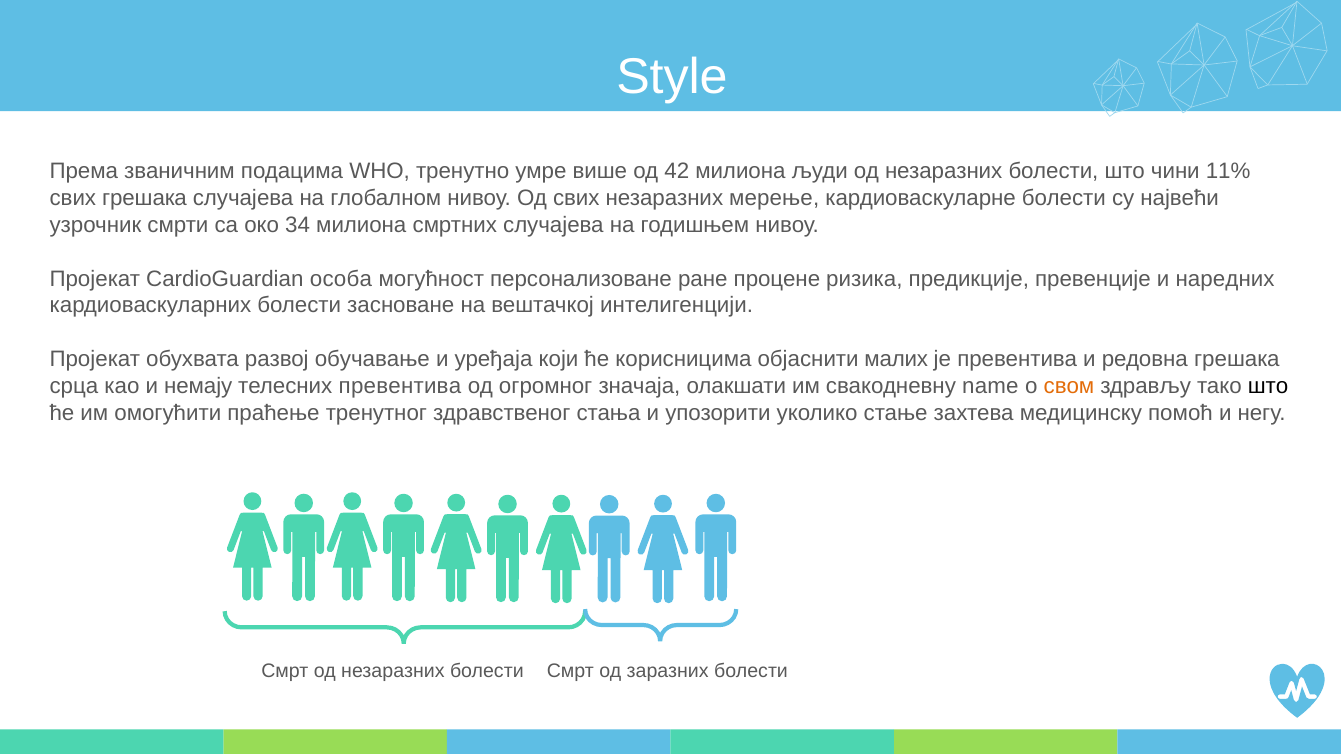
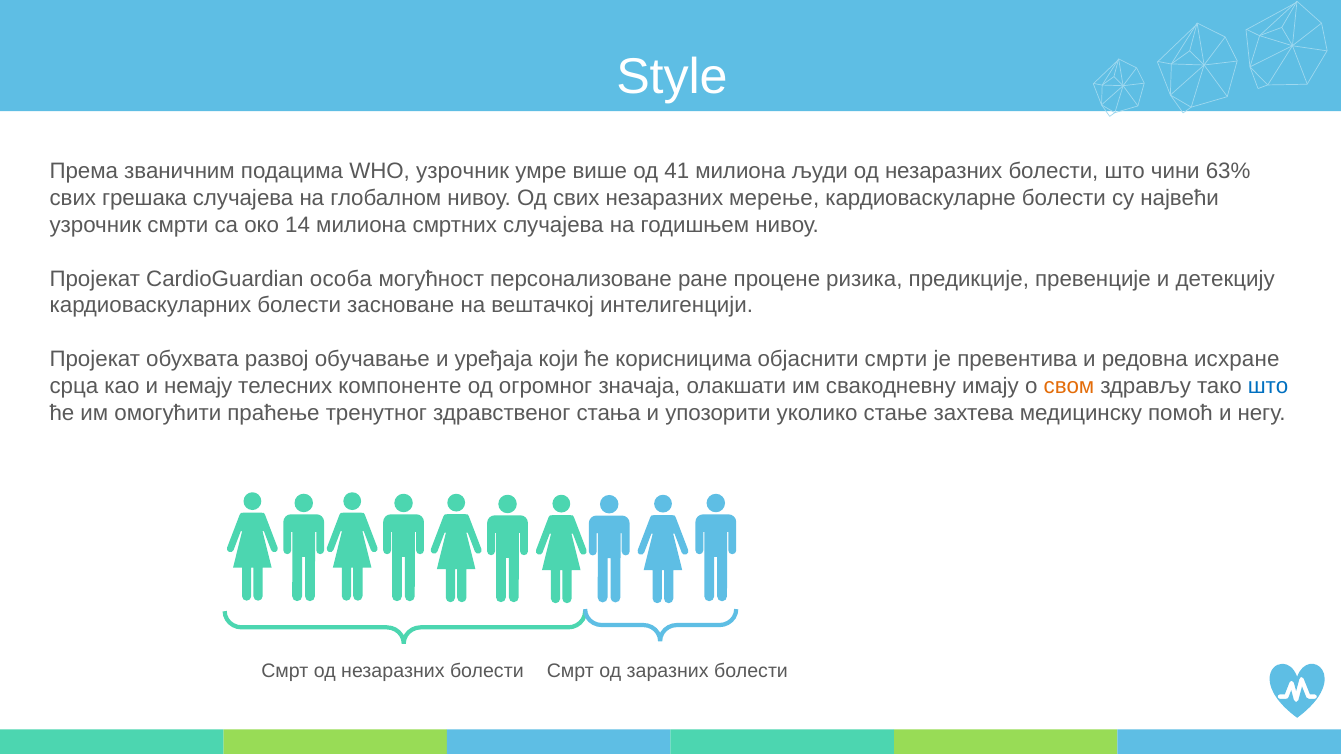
WHO тренутно: тренутно -> узрочник
42: 42 -> 41
11%: 11% -> 63%
34: 34 -> 14
наредних: наредних -> детекцију
објаснити малих: малих -> смрти
редовна грешака: грешака -> исхране
телесних превентива: превентива -> компоненте
name: name -> имају
што at (1268, 386) colour: black -> blue
